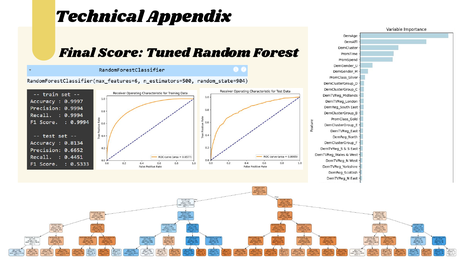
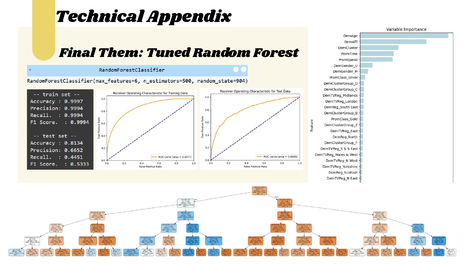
Score: Score -> Them
